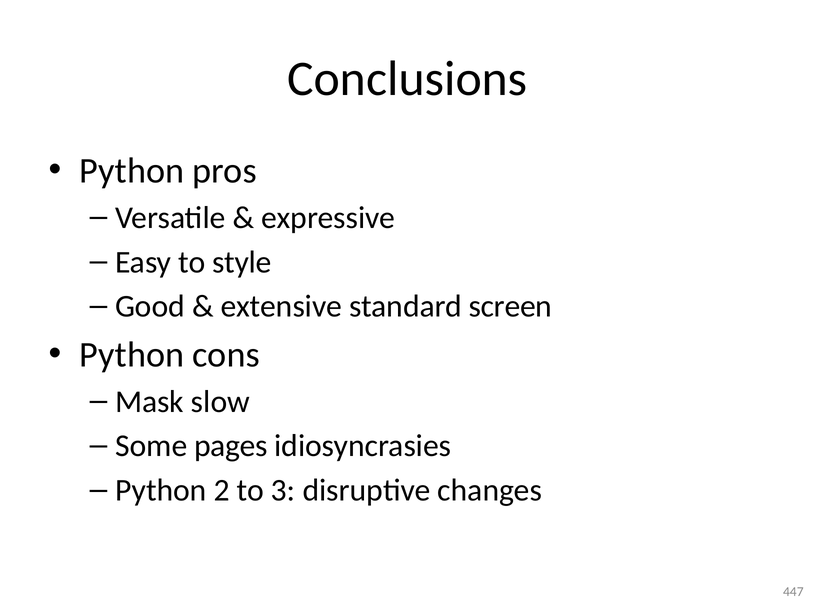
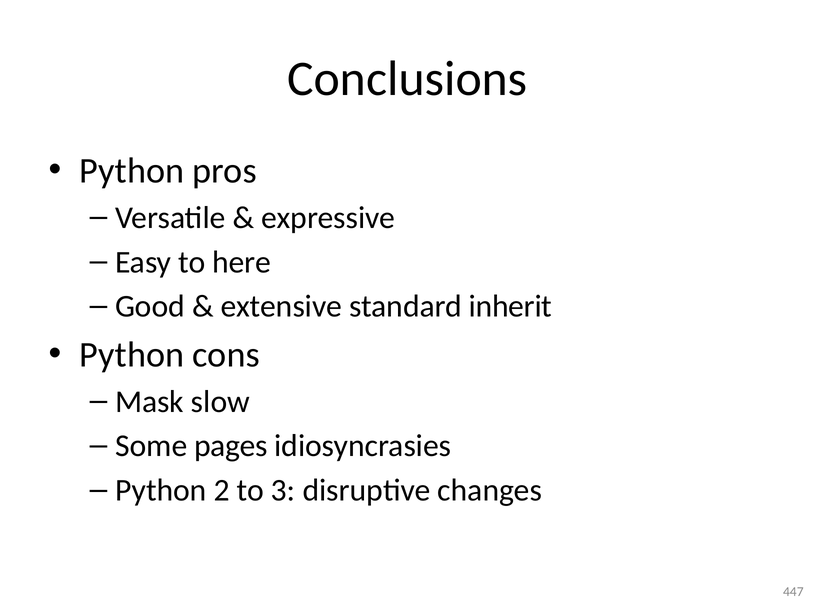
style: style -> here
screen: screen -> inherit
